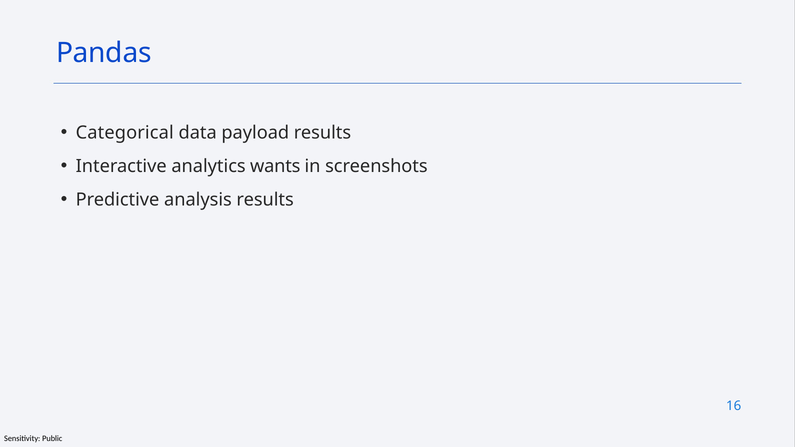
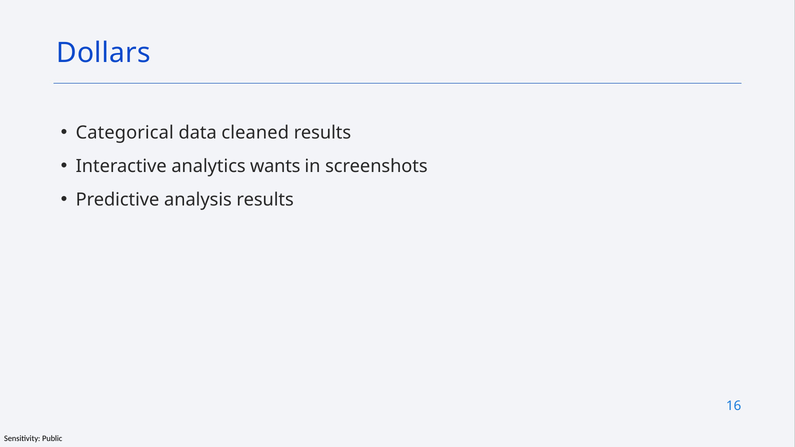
Pandas: Pandas -> Dollars
payload: payload -> cleaned
